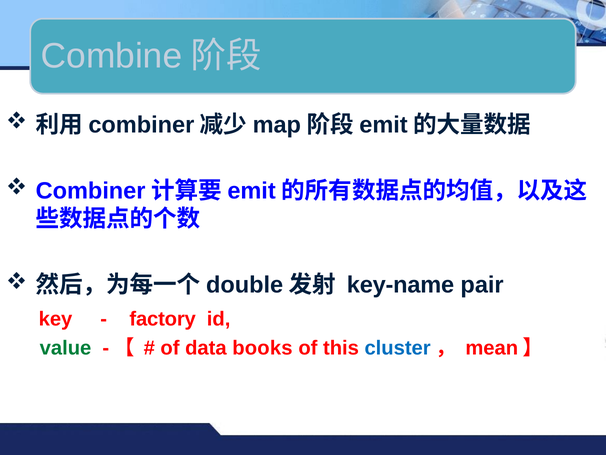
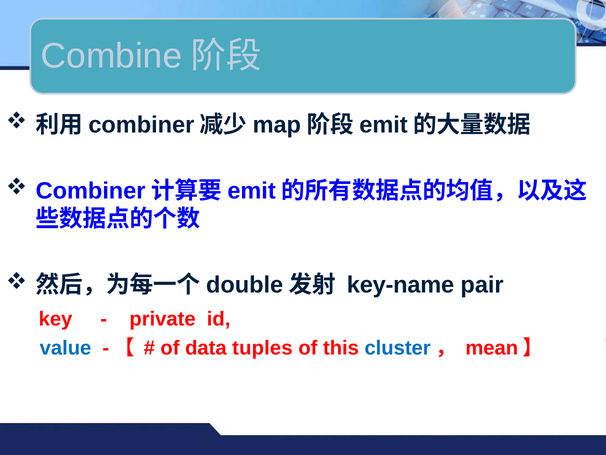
factory: factory -> private
value colour: green -> blue
books: books -> tuples
